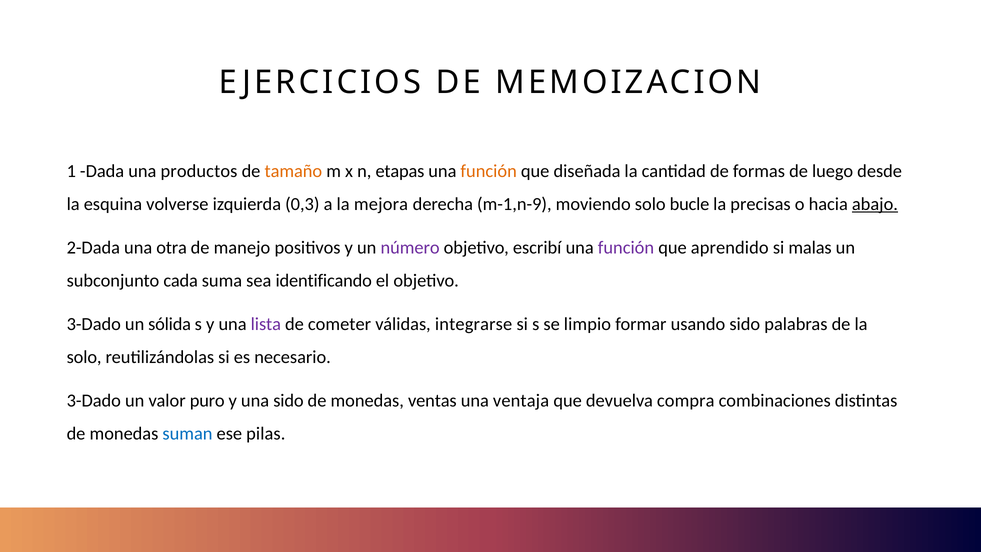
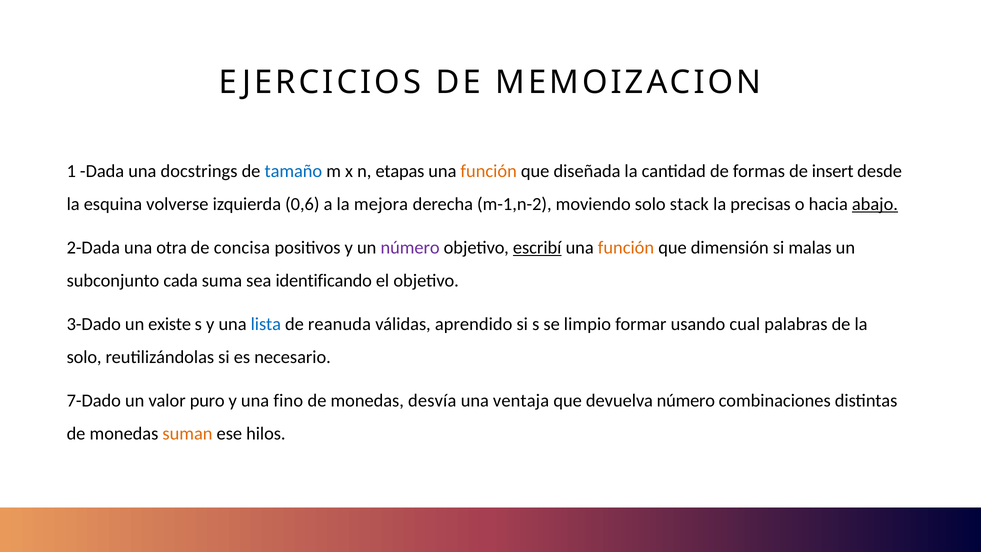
productos: productos -> docstrings
tamaño colour: orange -> blue
luego: luego -> insert
0,3: 0,3 -> 0,6
m-1,n-9: m-1,n-9 -> m-1,n-2
bucle: bucle -> stack
manejo: manejo -> concisa
escribí underline: none -> present
función at (626, 248) colour: purple -> orange
aprendido: aprendido -> dimensión
sólida: sólida -> existe
lista colour: purple -> blue
cometer: cometer -> reanuda
integrarse: integrarse -> aprendido
usando sido: sido -> cual
3-Dado at (94, 400): 3-Dado -> 7-Dado
una sido: sido -> fino
ventas: ventas -> desvía
devuelva compra: compra -> número
suman colour: blue -> orange
pilas: pilas -> hilos
